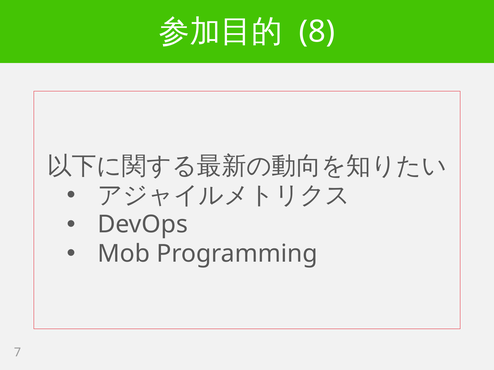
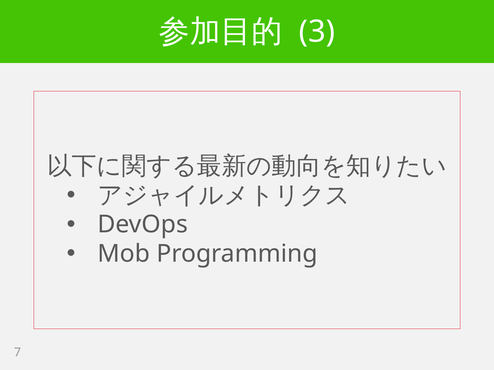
8: 8 -> 3
